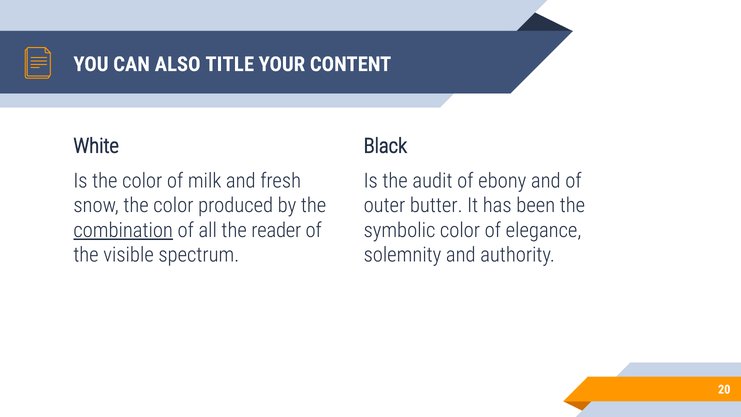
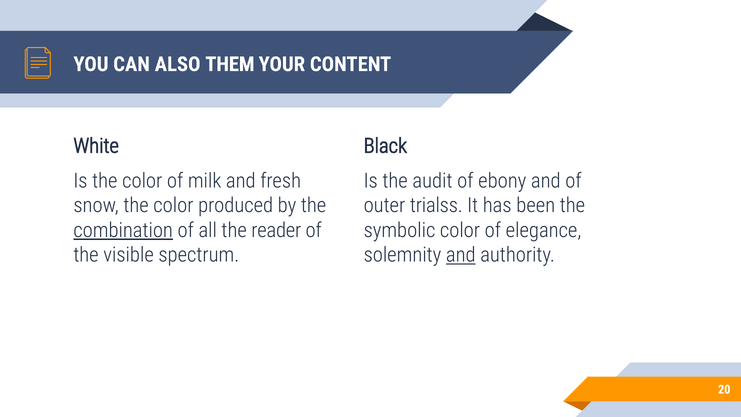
TITLE: TITLE -> THEM
butter: butter -> trialss
and at (461, 255) underline: none -> present
